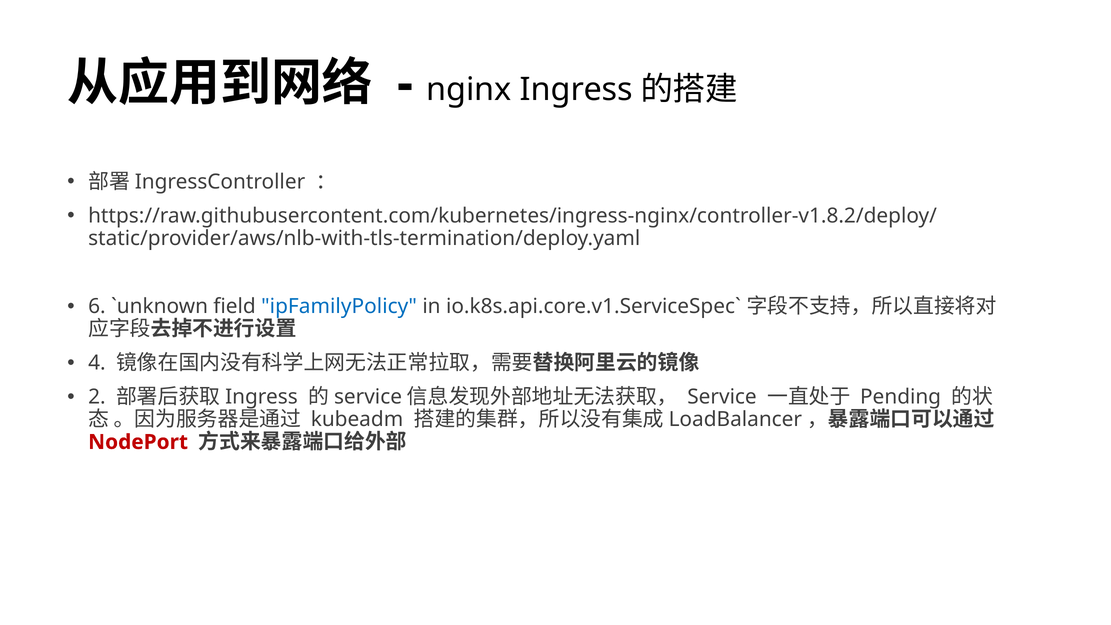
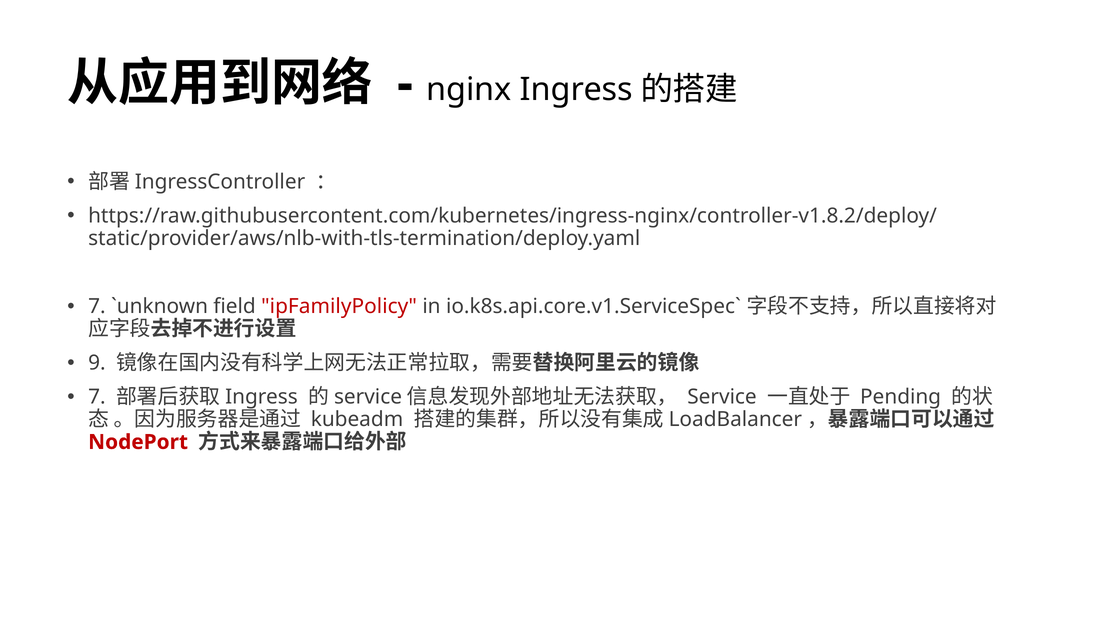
6 at (97, 306): 6 -> 7
ipFamilyPolicy colour: blue -> red
4: 4 -> 9
2 at (97, 397): 2 -> 7
